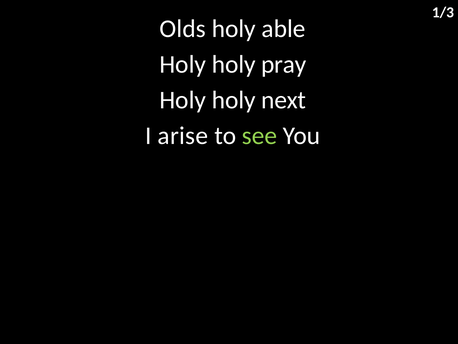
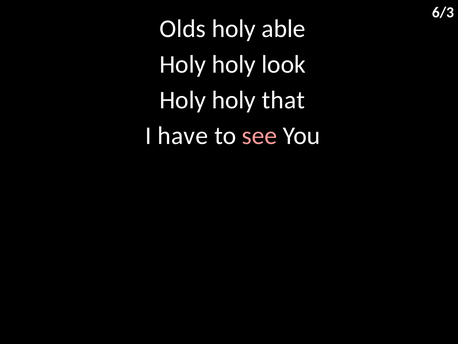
1/3: 1/3 -> 6/3
pray: pray -> look
next: next -> that
arise: arise -> have
see colour: light green -> pink
